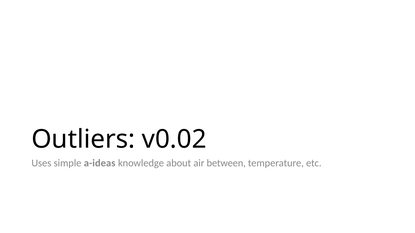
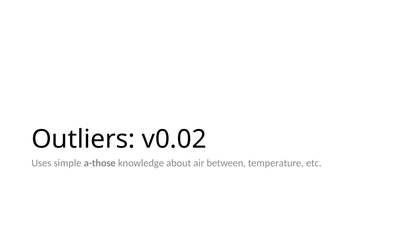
a-ideas: a-ideas -> a-those
